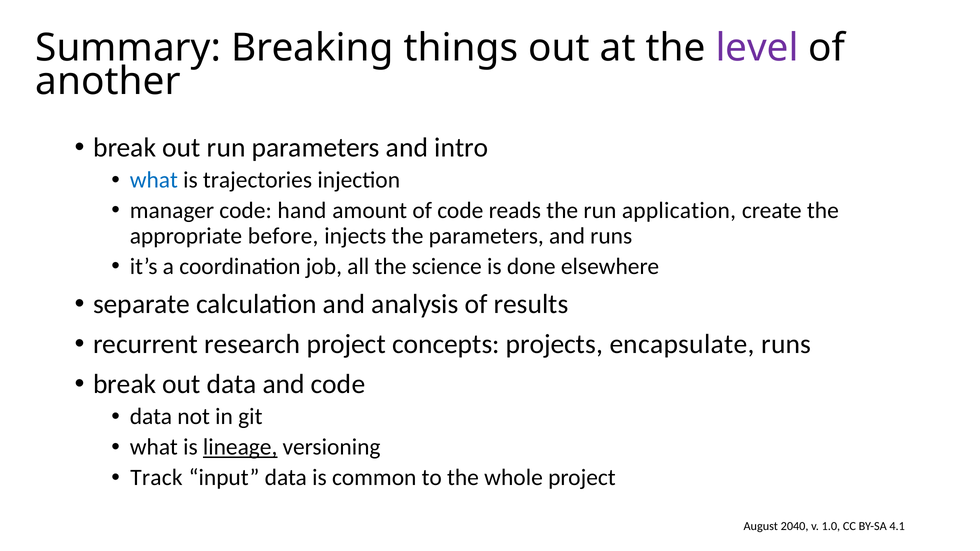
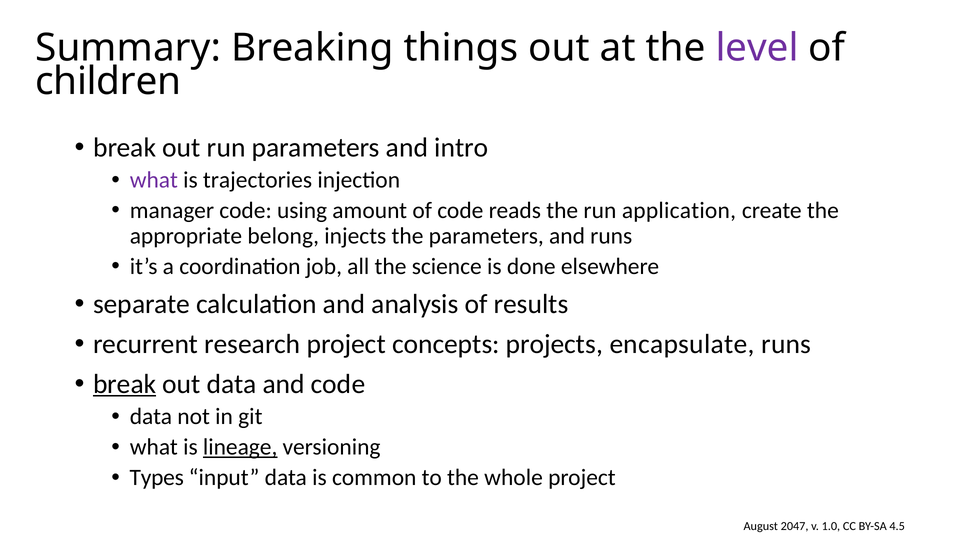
another: another -> children
what at (154, 180) colour: blue -> purple
hand: hand -> using
before: before -> belong
break at (125, 384) underline: none -> present
Track: Track -> Types
2040: 2040 -> 2047
4.1: 4.1 -> 4.5
